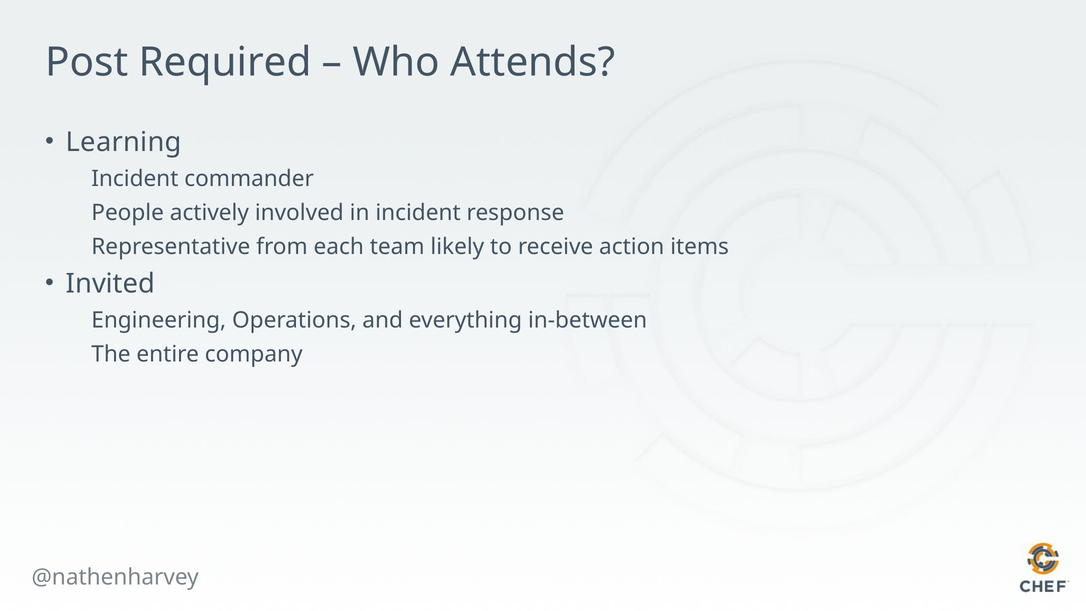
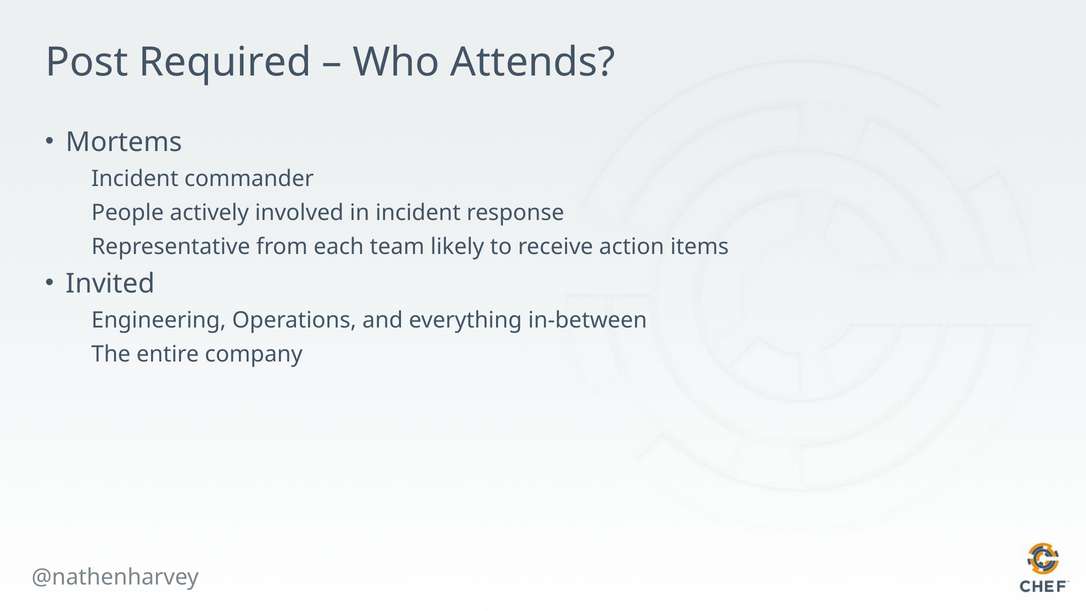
Learning: Learning -> Mortems
